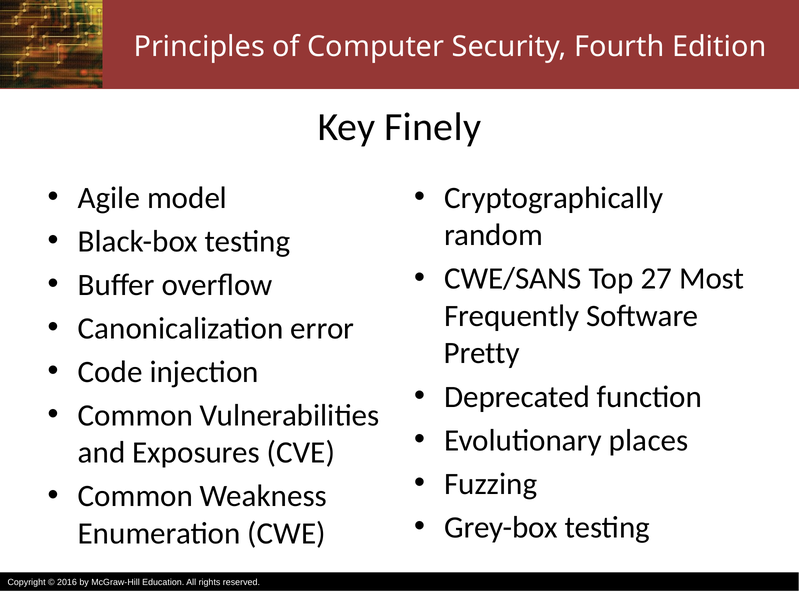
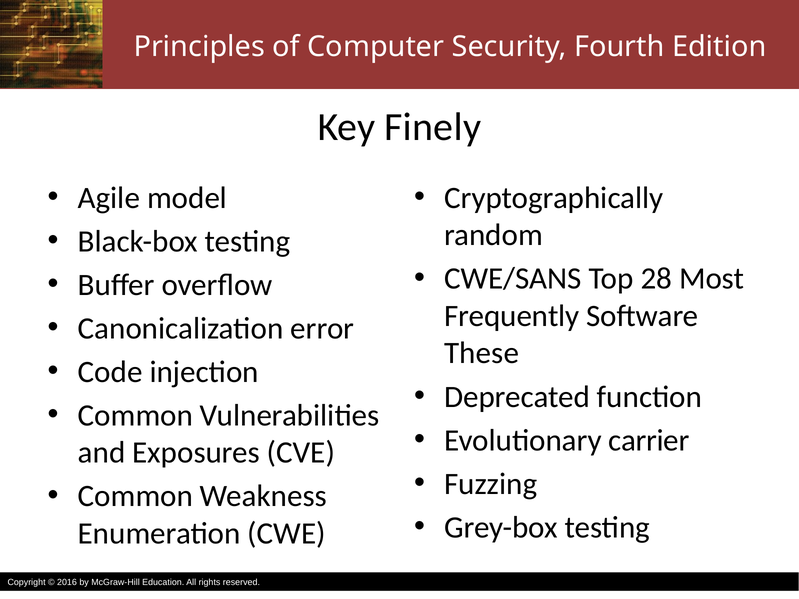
27: 27 -> 28
Pretty: Pretty -> These
places: places -> carrier
